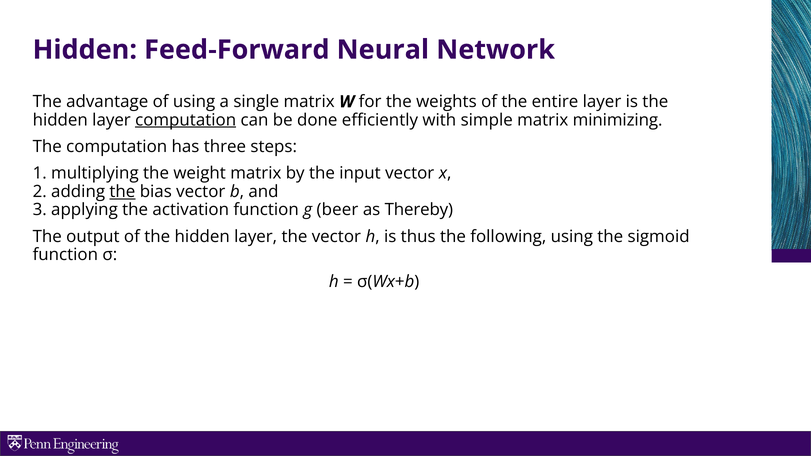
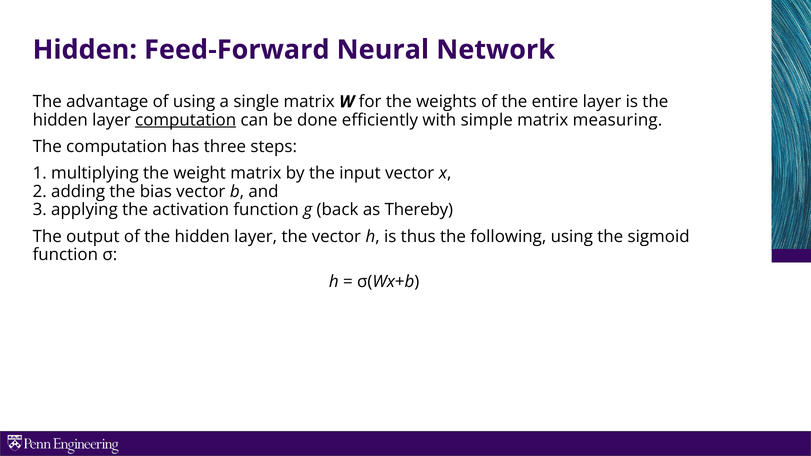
minimizing: minimizing -> measuring
the at (122, 192) underline: present -> none
beer: beer -> back
